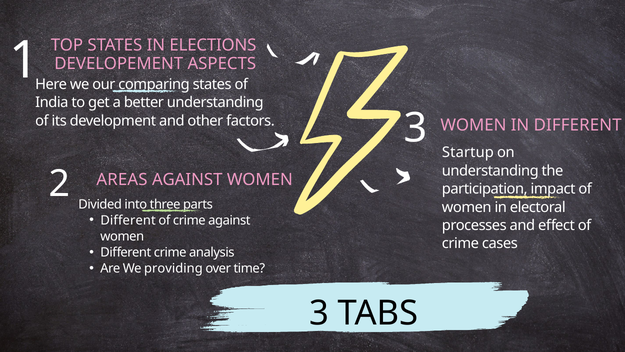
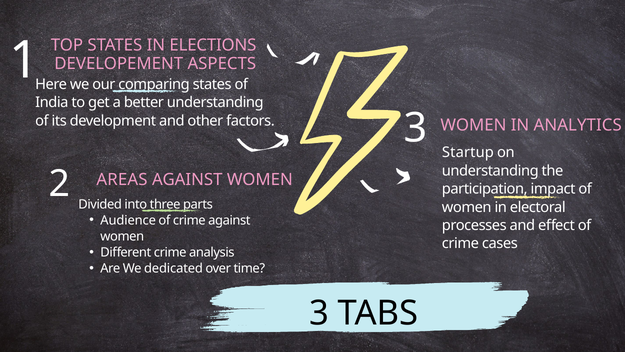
IN DIFFERENT: DIFFERENT -> ANALYTICS
Different at (128, 220): Different -> Audience
providing: providing -> dedicated
